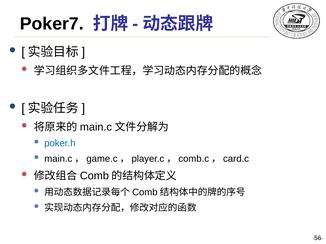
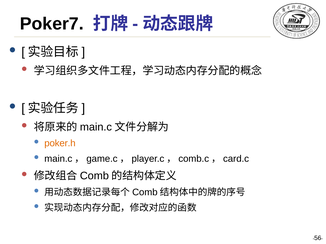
poker.h colour: blue -> orange
